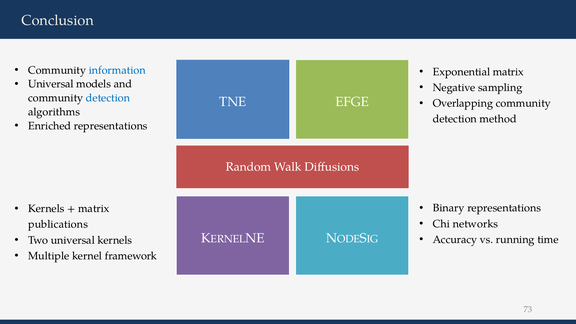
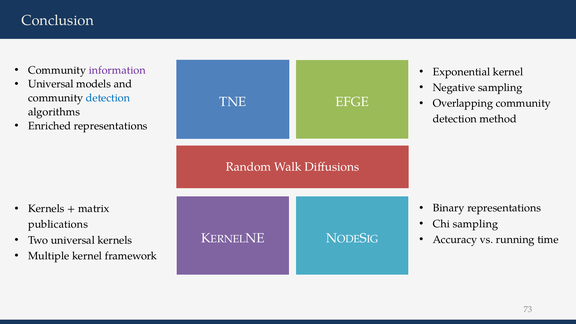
information colour: blue -> purple
Exponential matrix: matrix -> kernel
Chi networks: networks -> sampling
